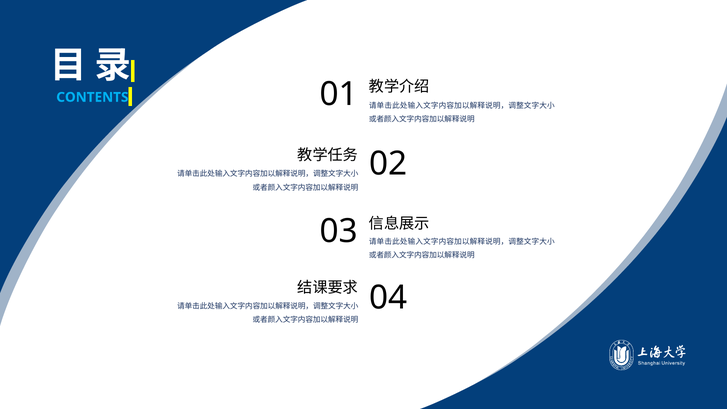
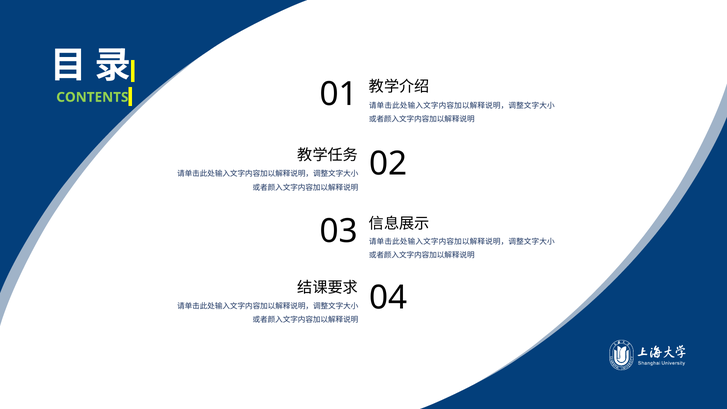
CONTENTS colour: light blue -> light green
